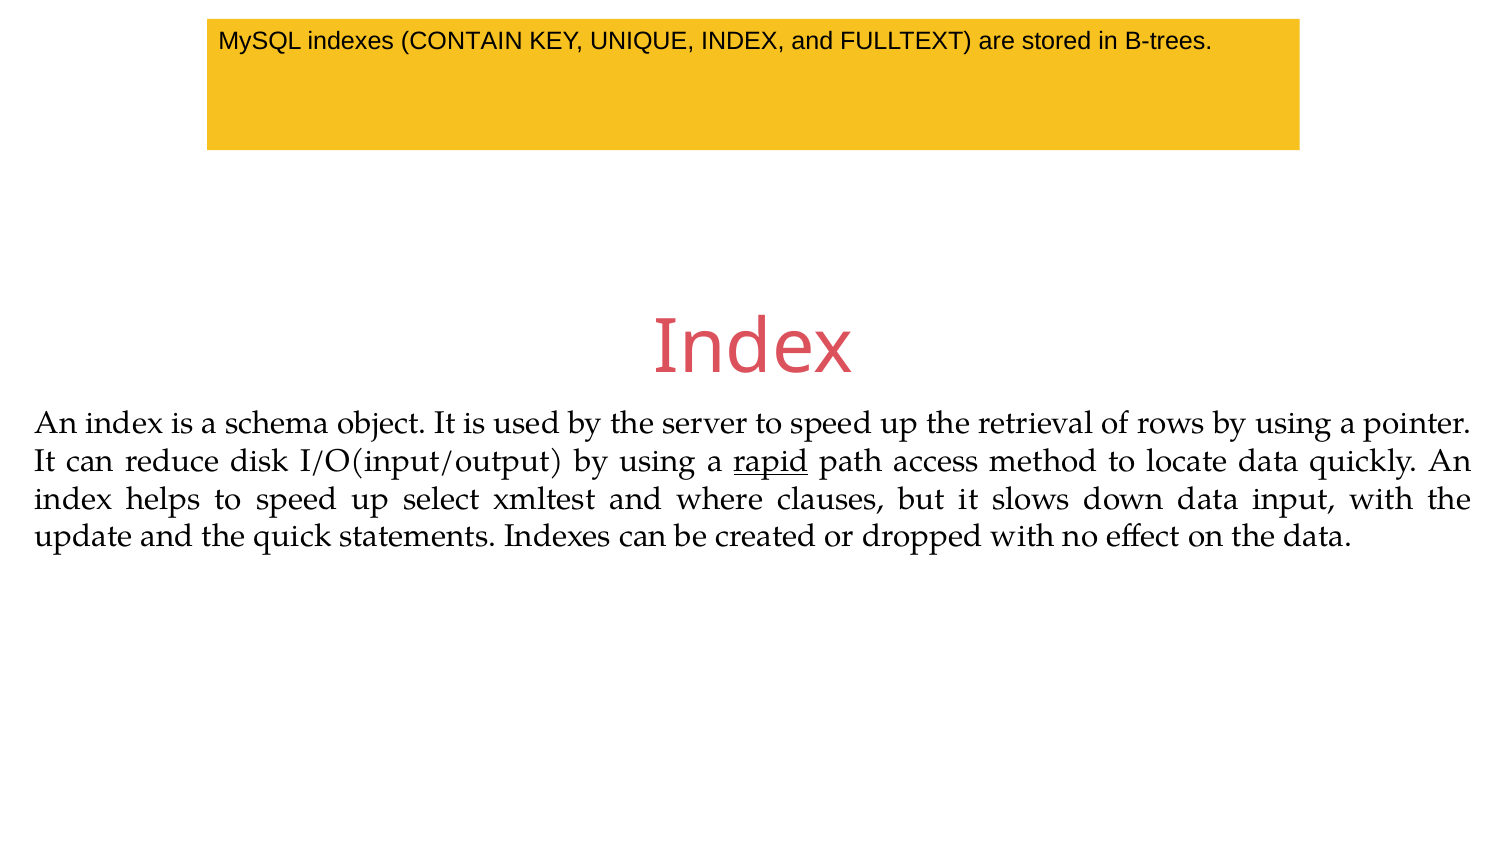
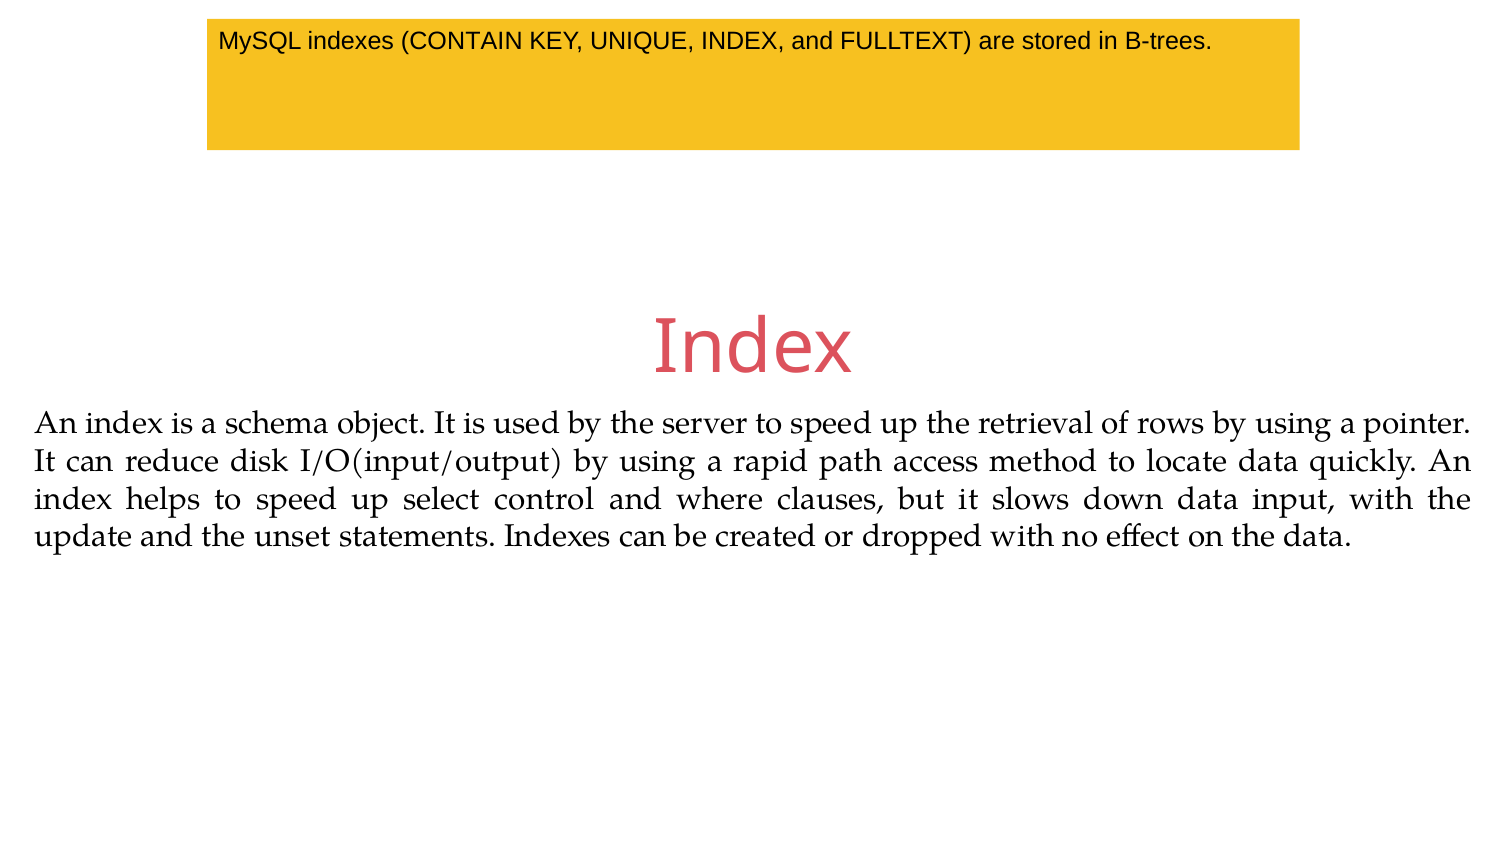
rapid underline: present -> none
xmltest: xmltest -> control
quick: quick -> unset
